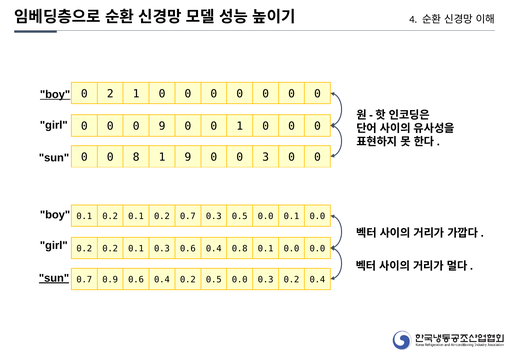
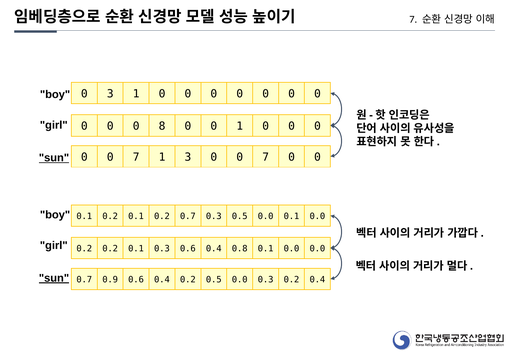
4 at (413, 19): 4 -> 7
0 2: 2 -> 3
boy at (55, 94) underline: present -> none
0 9: 9 -> 8
8 at (136, 157): 8 -> 7
1 9: 9 -> 3
3 at (266, 157): 3 -> 7
sun at (54, 158) underline: none -> present
